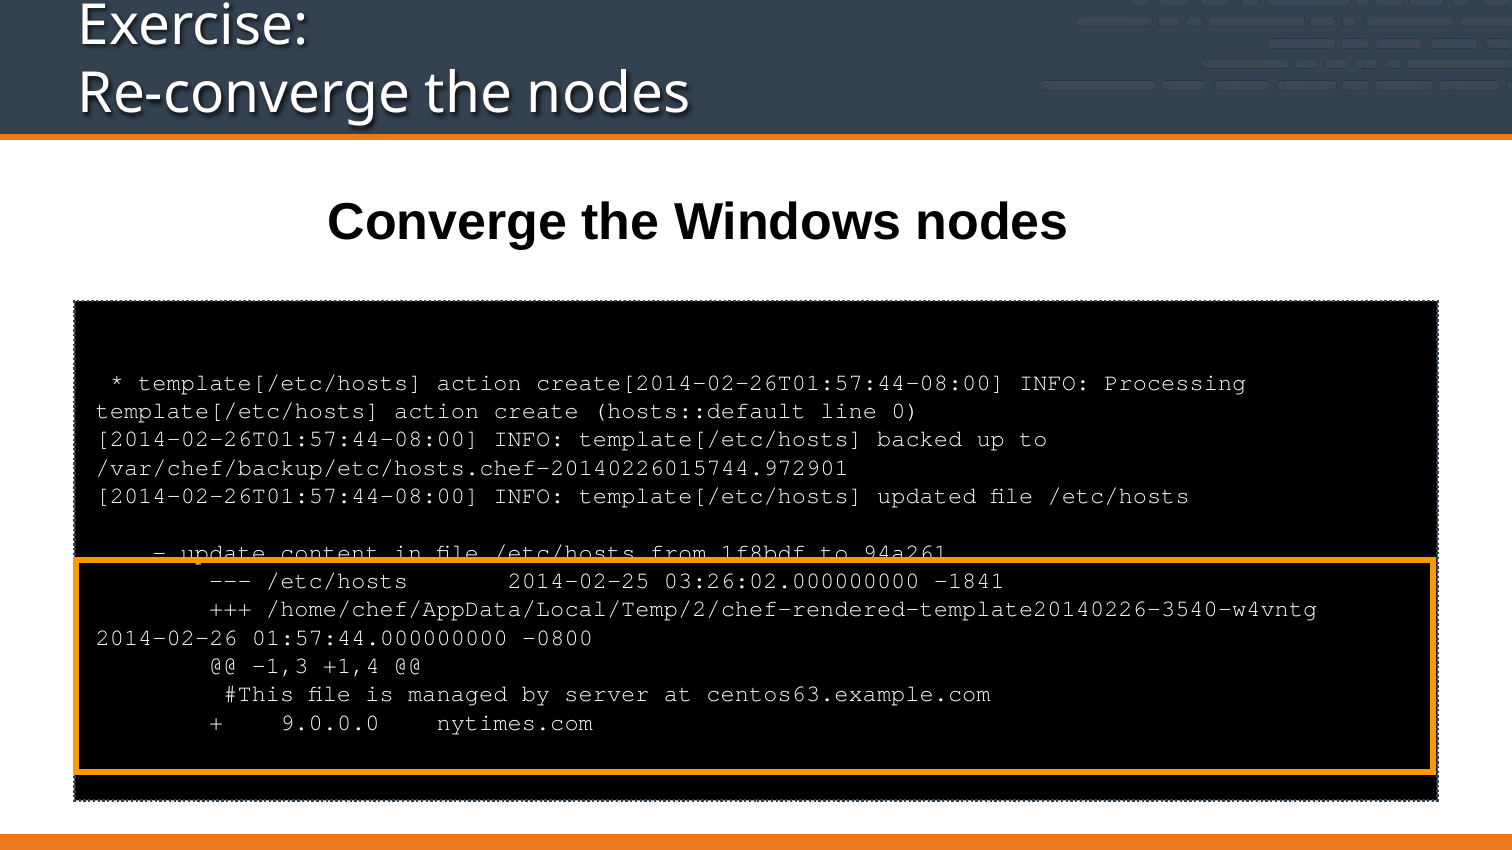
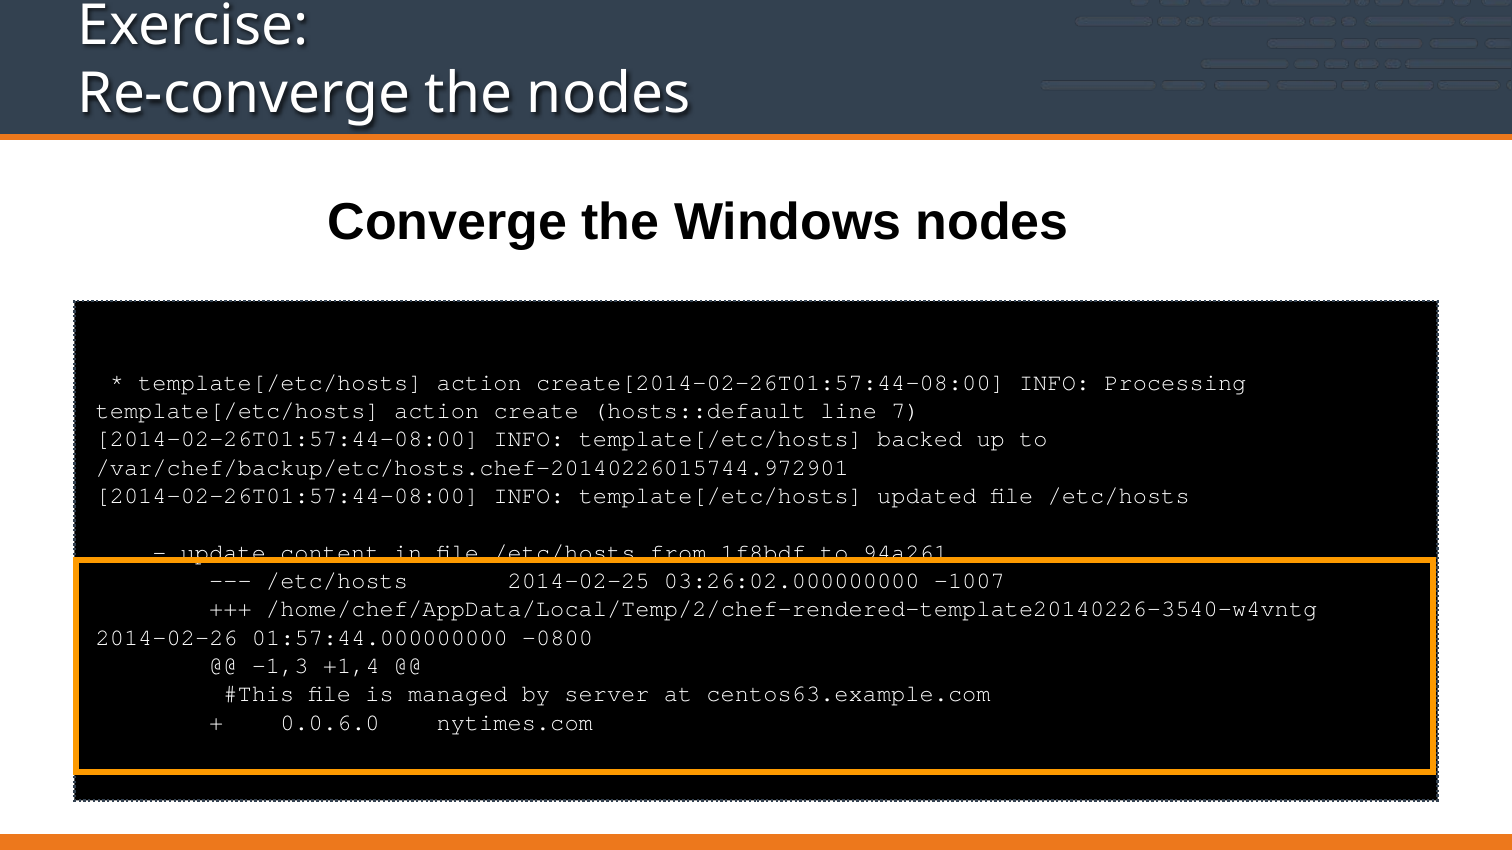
0: 0 -> 7
-1841: -1841 -> -1007
9.0.0.0: 9.0.0.0 -> 0.0.6.0
